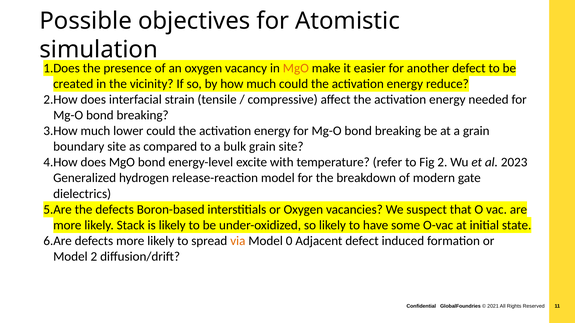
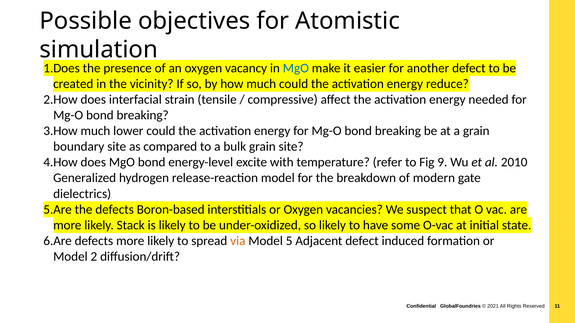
MgO at (296, 68) colour: orange -> blue
Fig 2: 2 -> 9
2023: 2023 -> 2010
0: 0 -> 5
